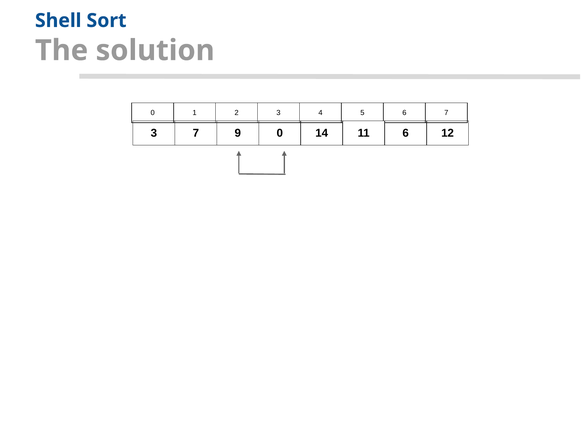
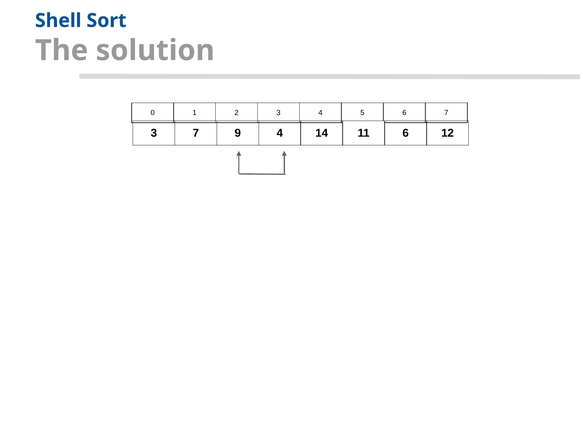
9 0: 0 -> 4
